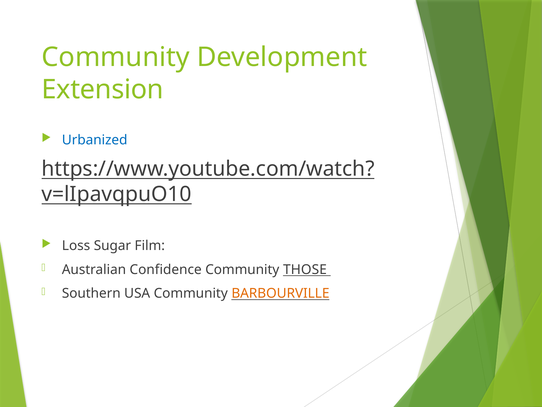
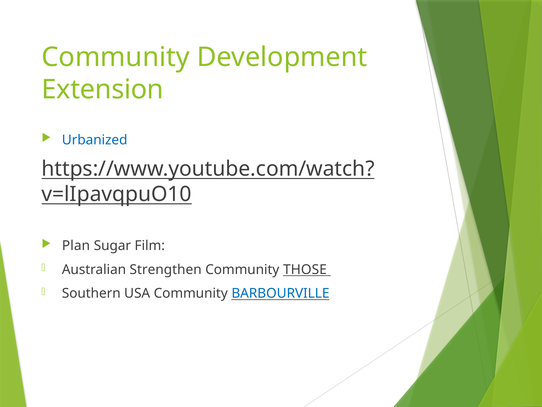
Loss: Loss -> Plan
Confidence: Confidence -> Strengthen
BARBOURVILLE colour: orange -> blue
